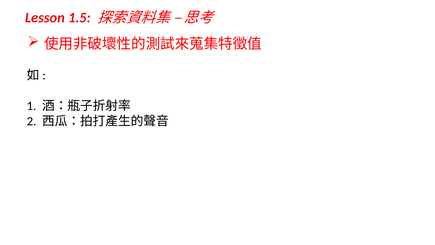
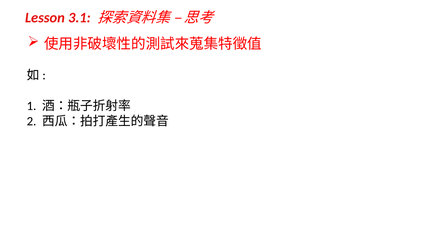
1.5: 1.5 -> 3.1
